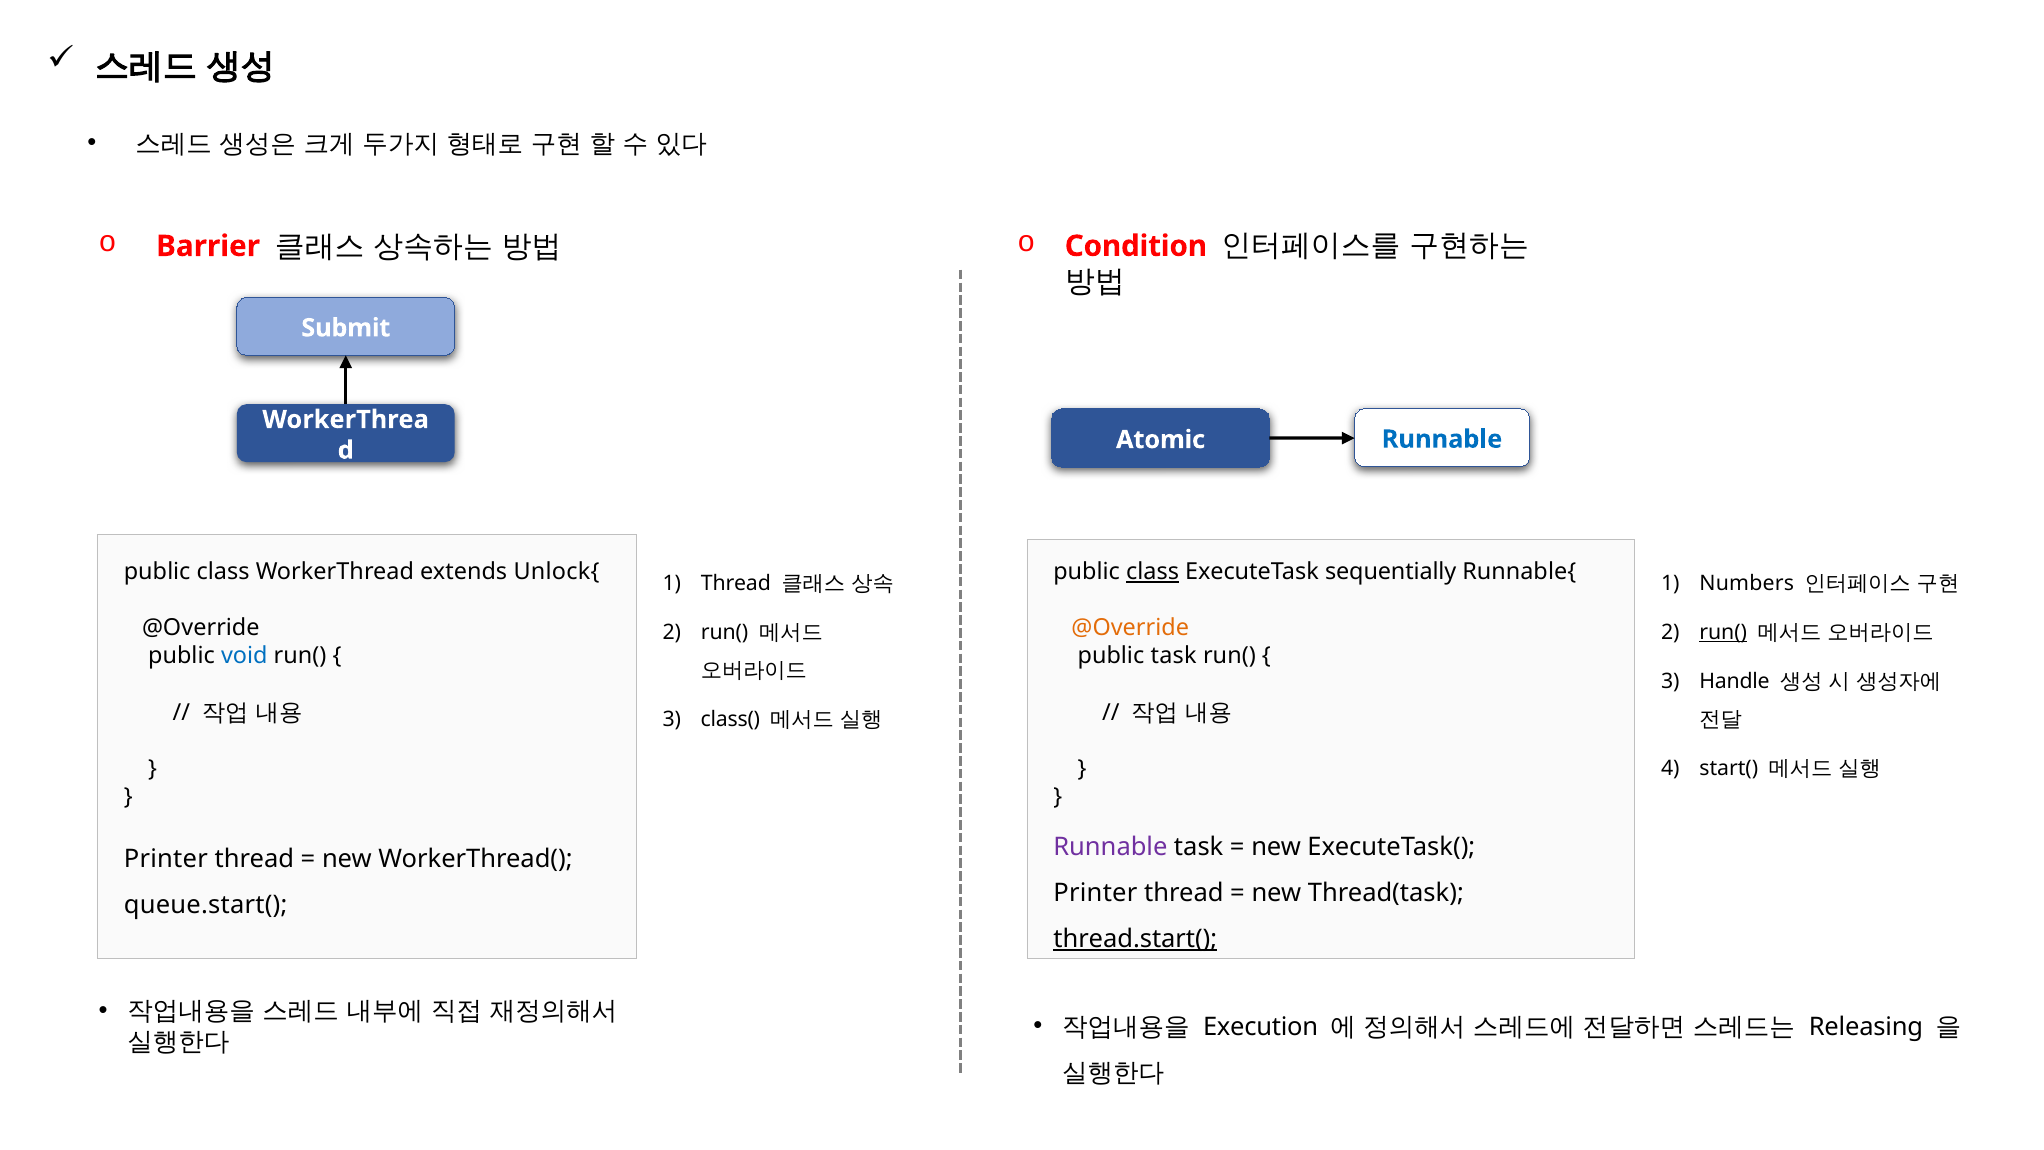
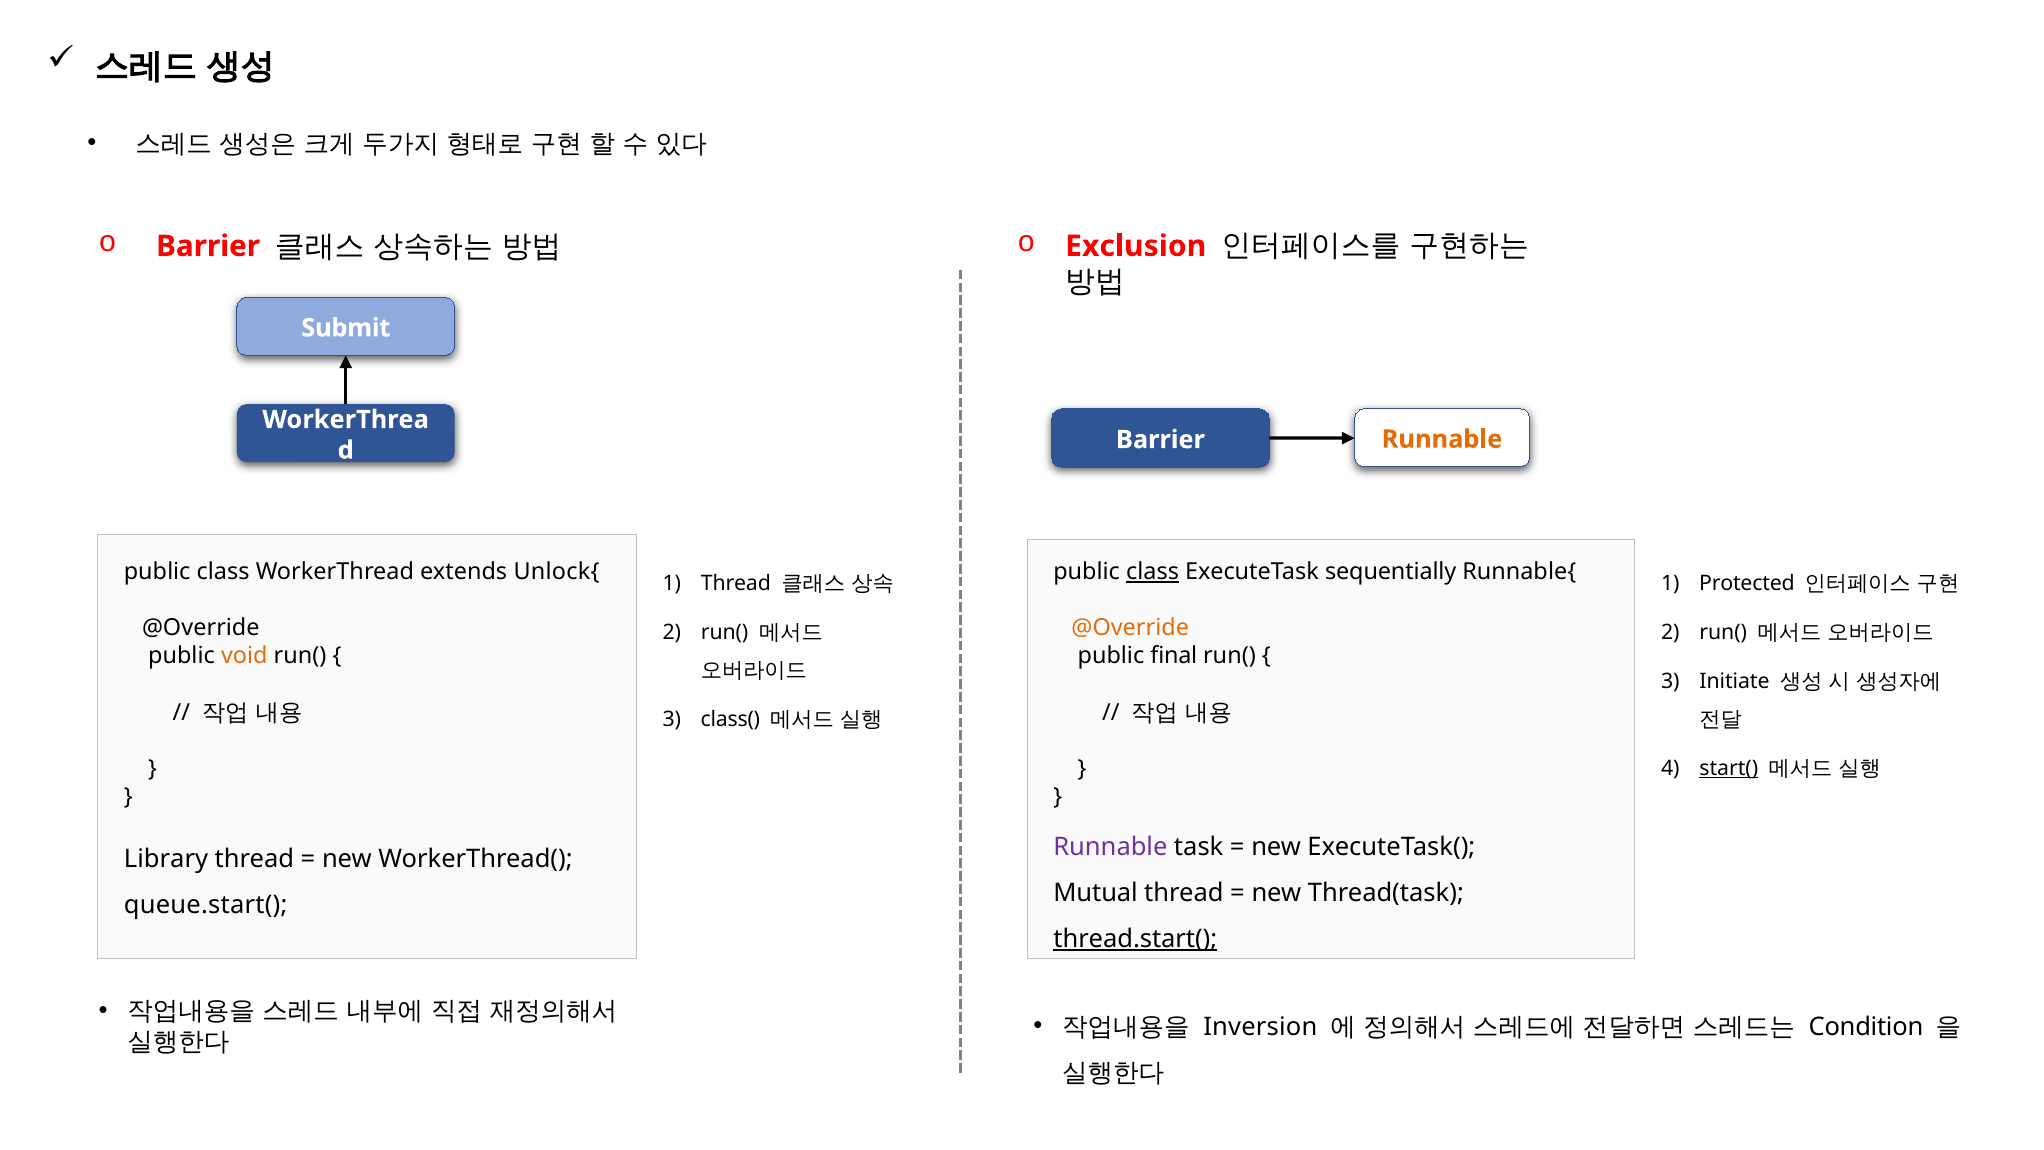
Condition: Condition -> Exclusion
Runnable at (1442, 439) colour: blue -> orange
Atomic at (1161, 440): Atomic -> Barrier
Numbers: Numbers -> Protected
run( at (1723, 632) underline: present -> none
void colour: blue -> orange
public task: task -> final
Handle: Handle -> Initiate
start( underline: none -> present
Printer at (166, 859): Printer -> Library
Printer at (1095, 893): Printer -> Mutual
Execution: Execution -> Inversion
Releasing: Releasing -> Condition
